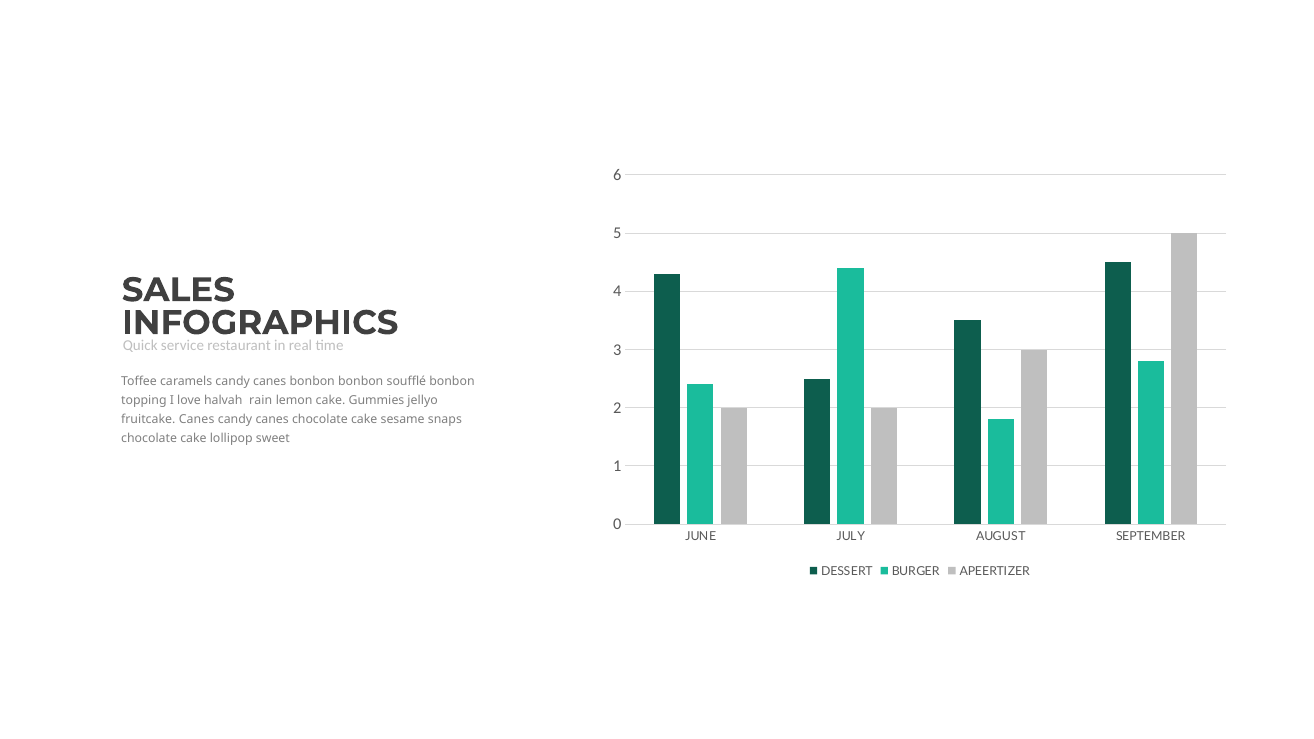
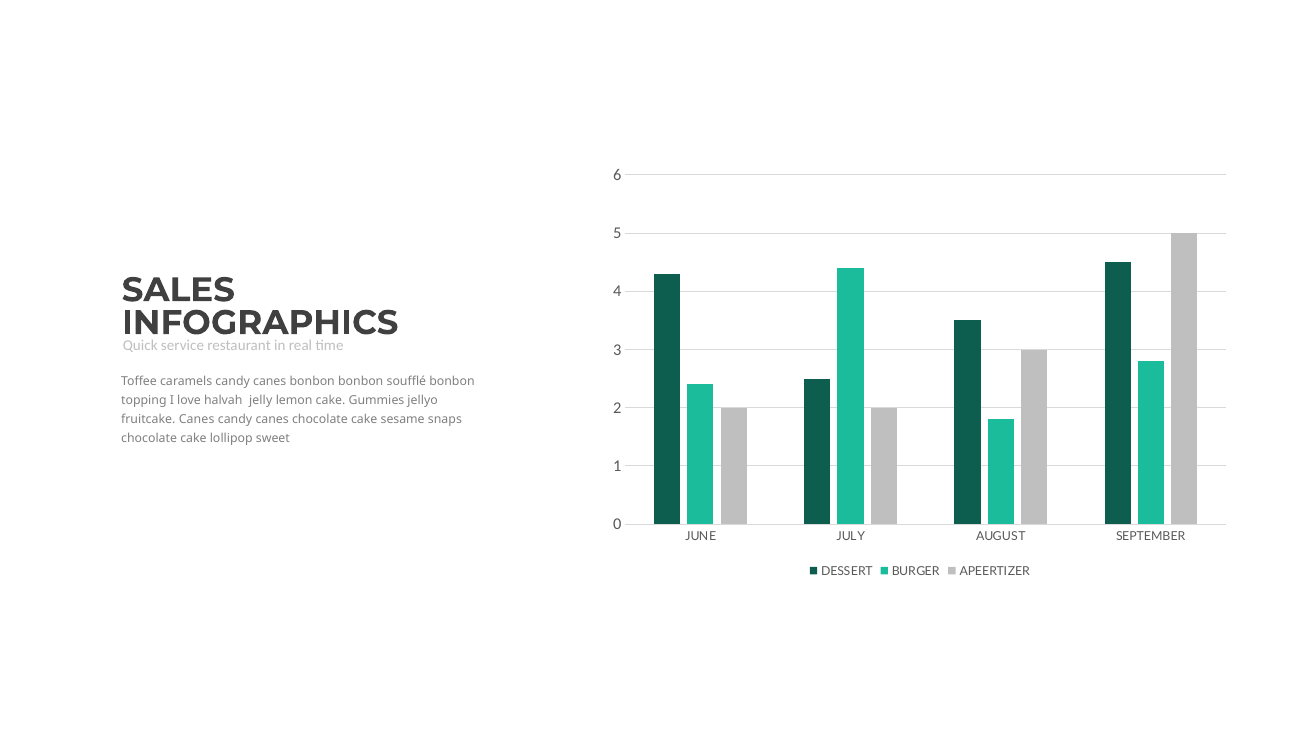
rain: rain -> jelly
